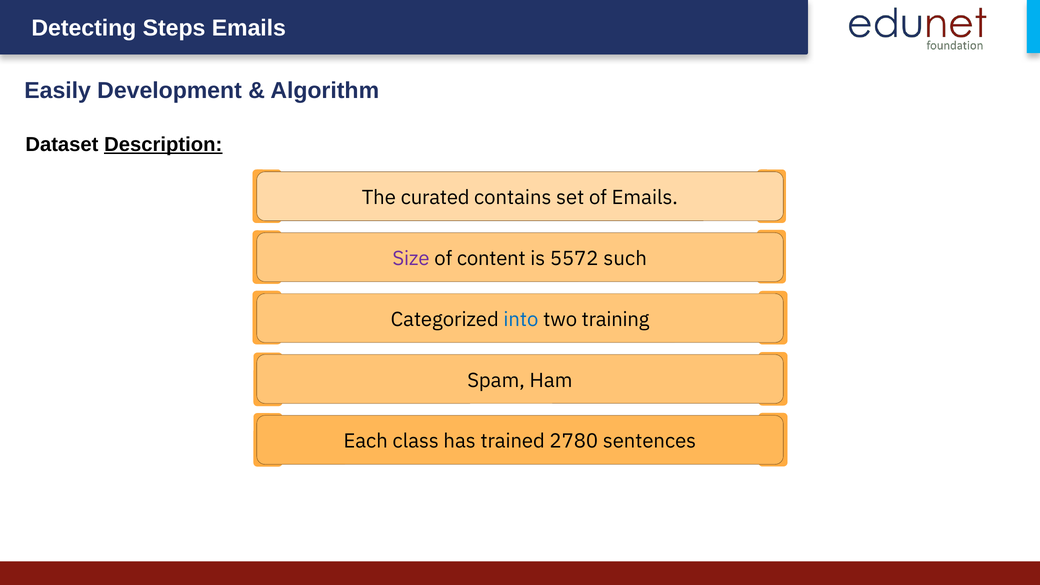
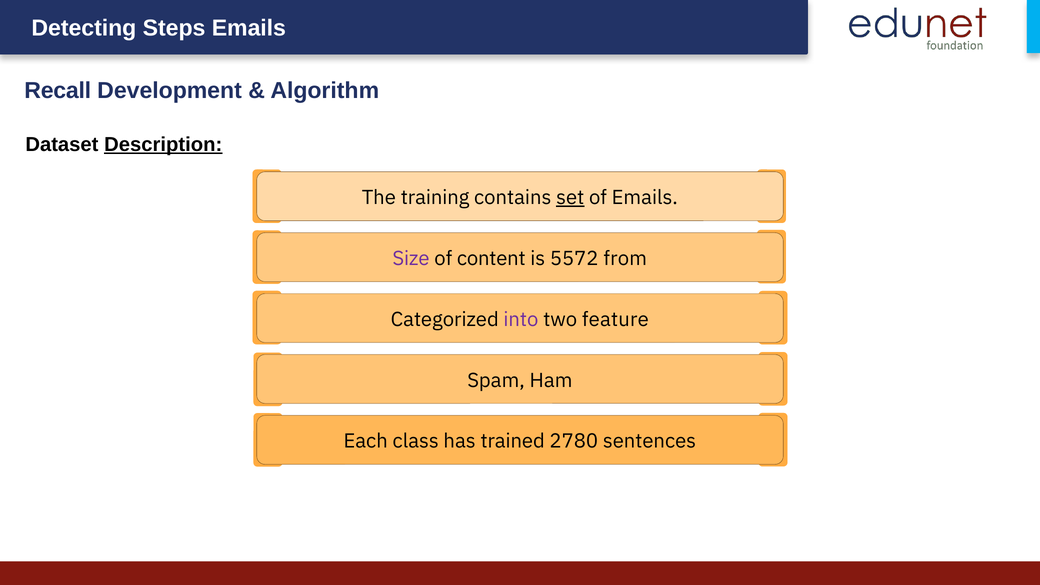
Easily: Easily -> Recall
curated: curated -> training
set underline: none -> present
such: such -> from
into colour: blue -> purple
training: training -> feature
